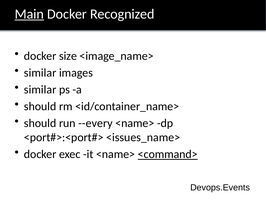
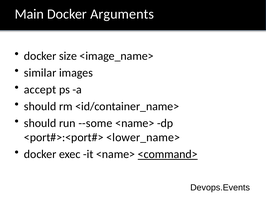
Main underline: present -> none
Recognized: Recognized -> Arguments
similar at (40, 89): similar -> accept
--every: --every -> --some
<issues_name>: <issues_name> -> <lower_name>
